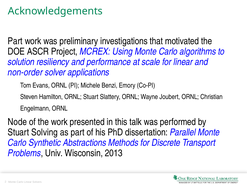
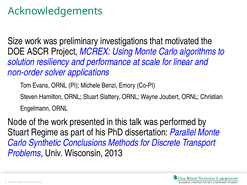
Part at (15, 41): Part -> Size
Solving: Solving -> Regime
Abstractions: Abstractions -> Conclusions
